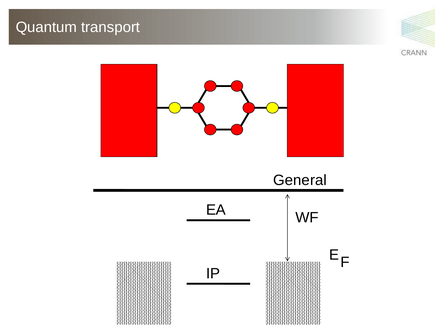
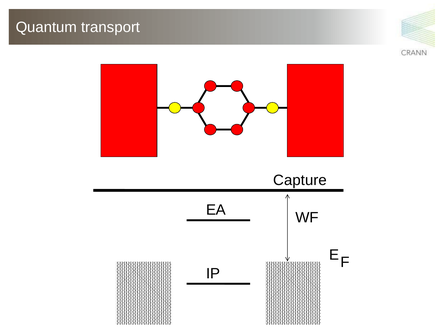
General: General -> Capture
